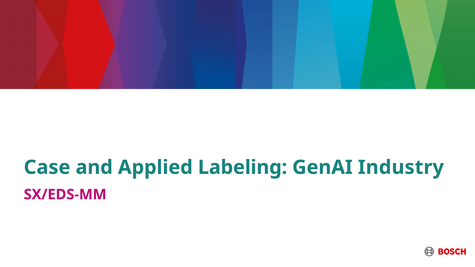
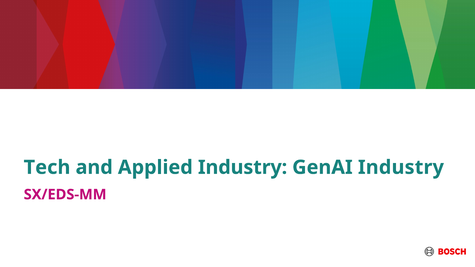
Case: Case -> Tech
Applied Labeling: Labeling -> Industry
